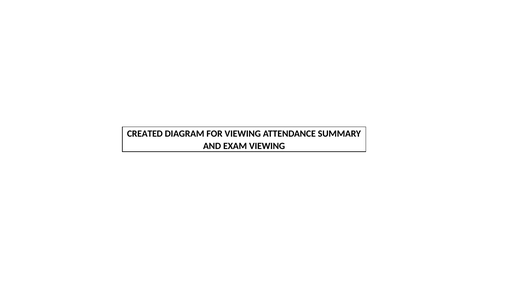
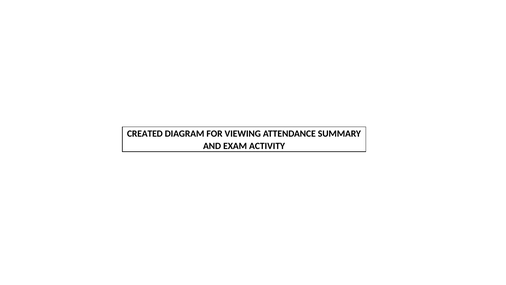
EXAM VIEWING: VIEWING -> ACTIVITY
